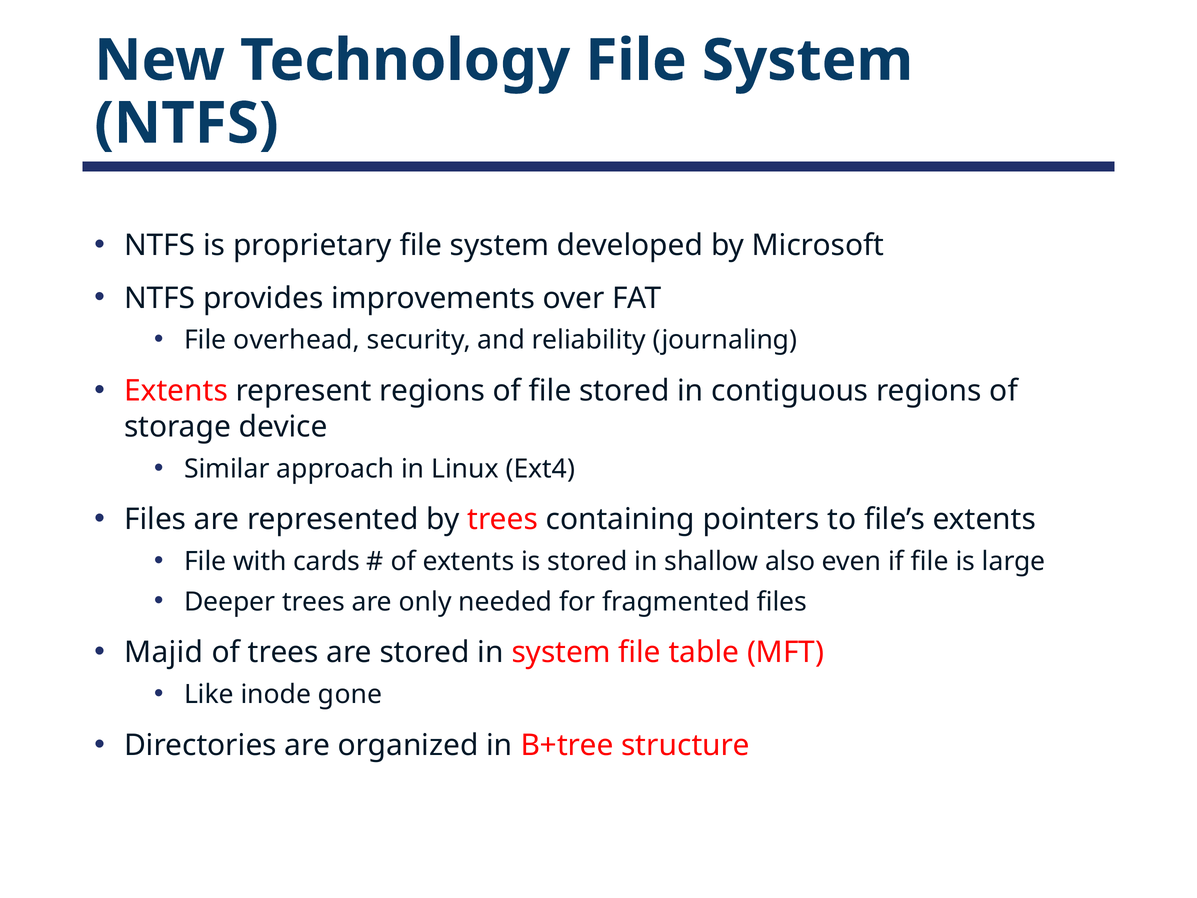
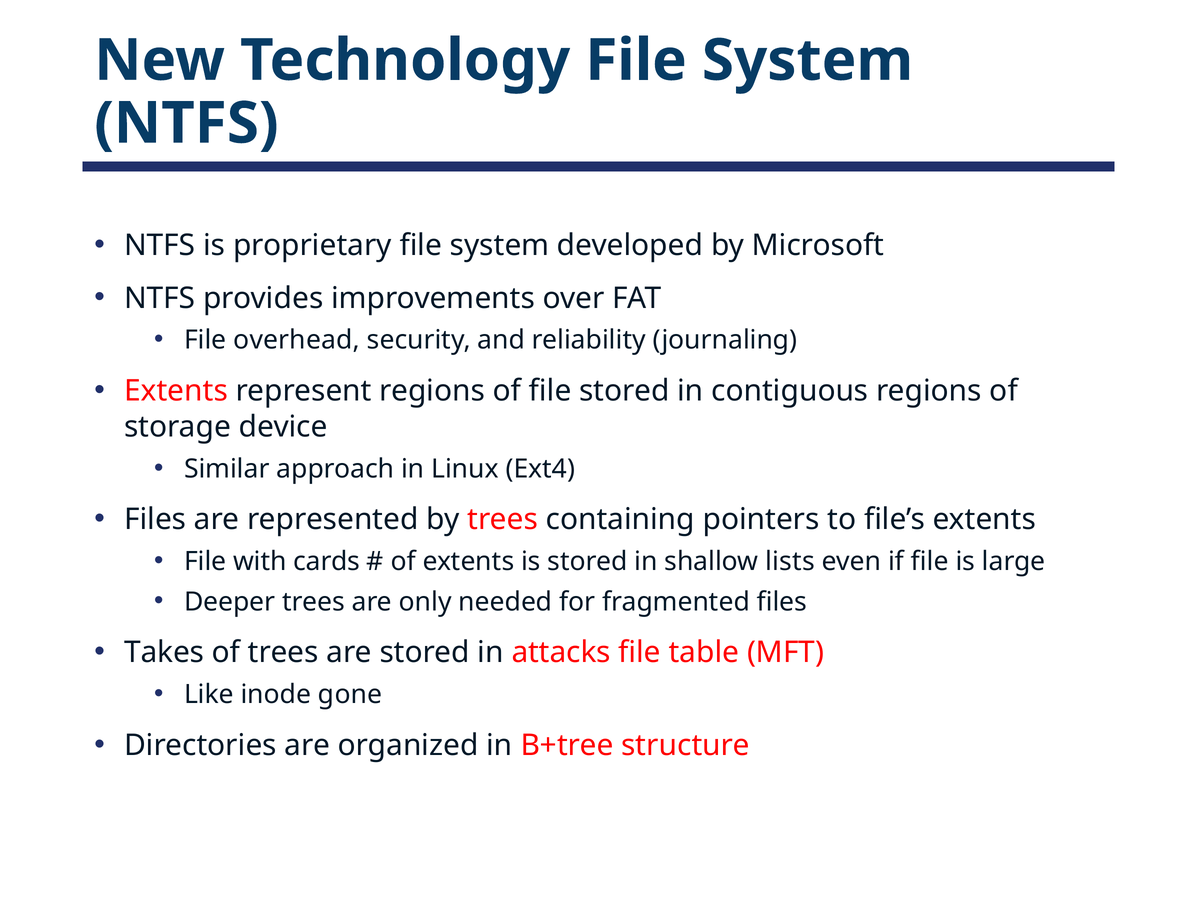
also: also -> lists
Majid: Majid -> Takes
in system: system -> attacks
